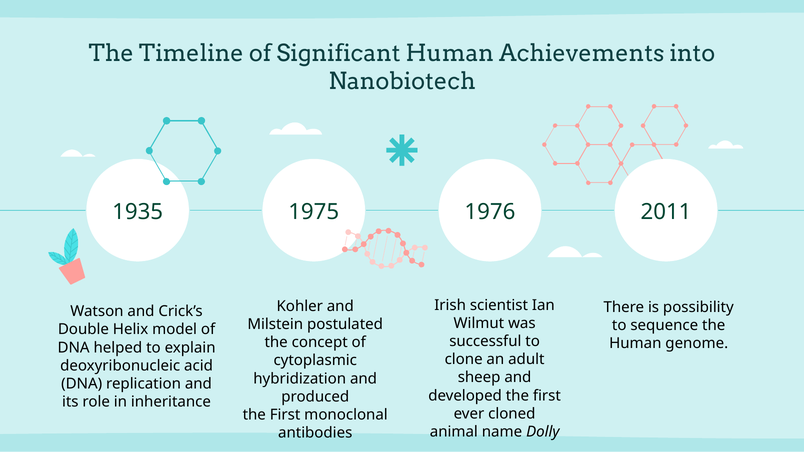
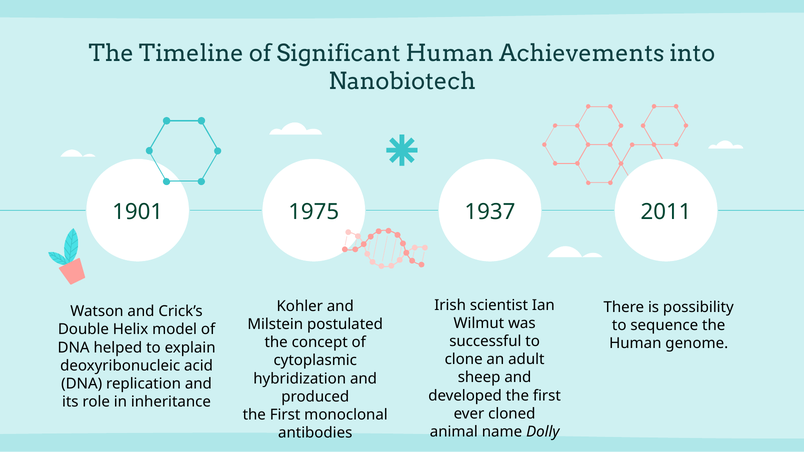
1935: 1935 -> 1901
1976: 1976 -> 1937
